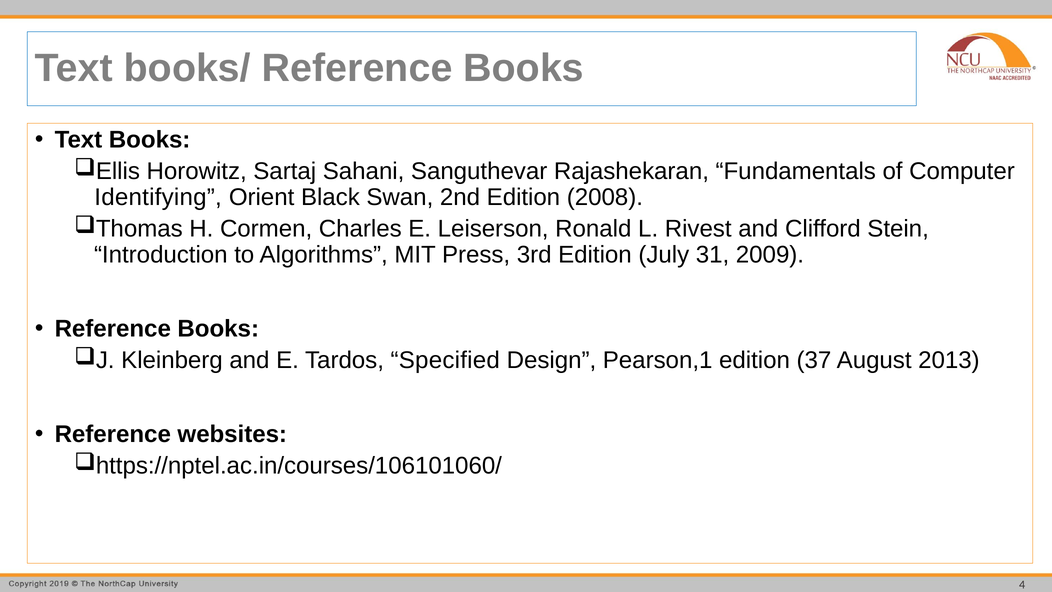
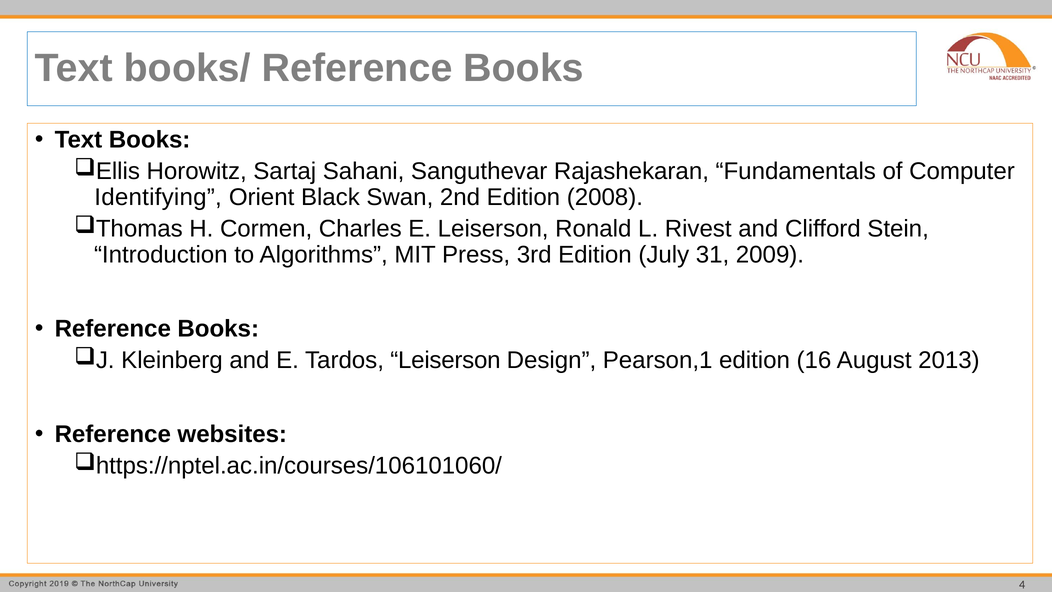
Tardos Specified: Specified -> Leiserson
37: 37 -> 16
